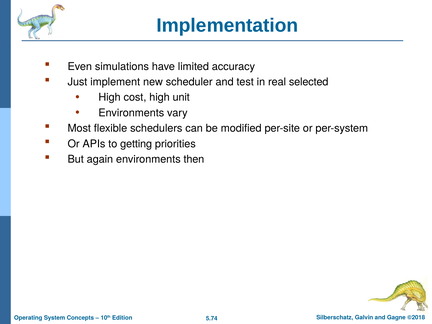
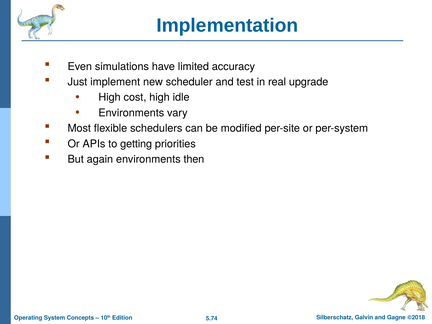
selected: selected -> upgrade
unit: unit -> idle
